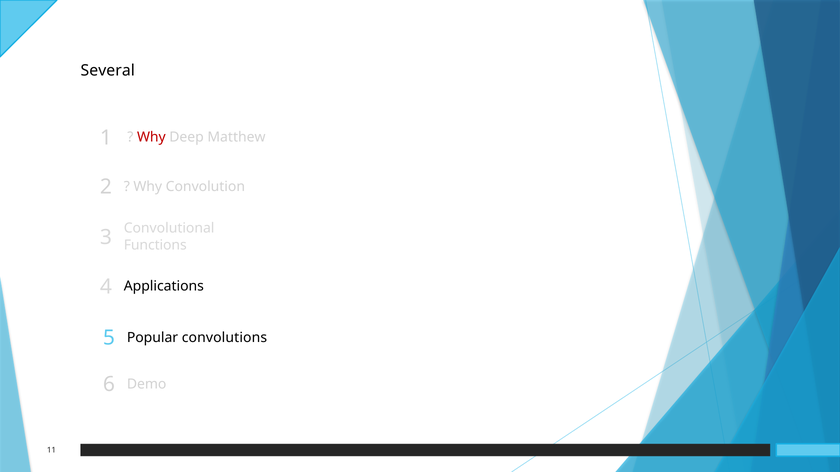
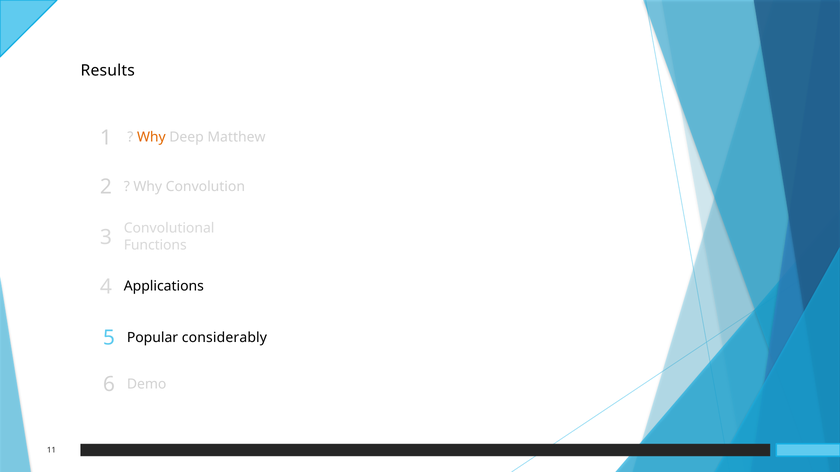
Several: Several -> Results
Why at (151, 137) colour: red -> orange
convolutions: convolutions -> considerably
